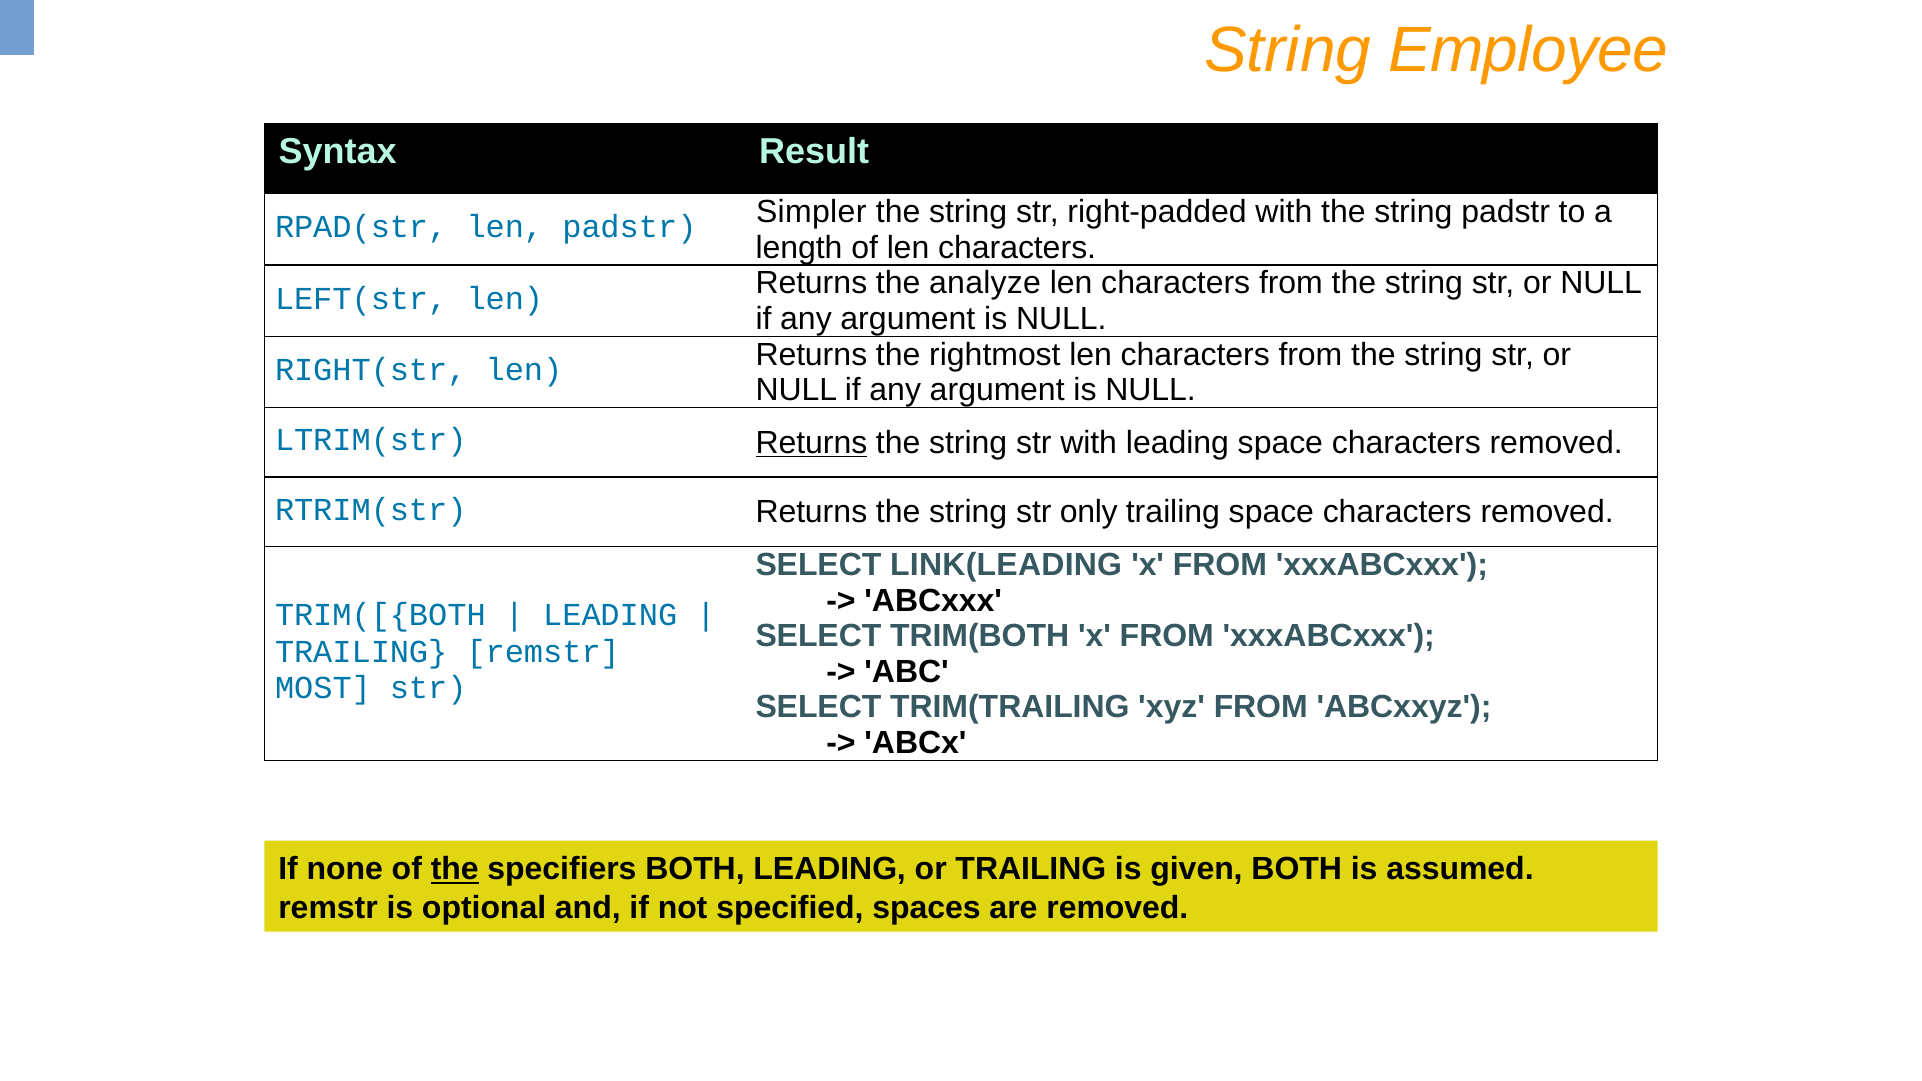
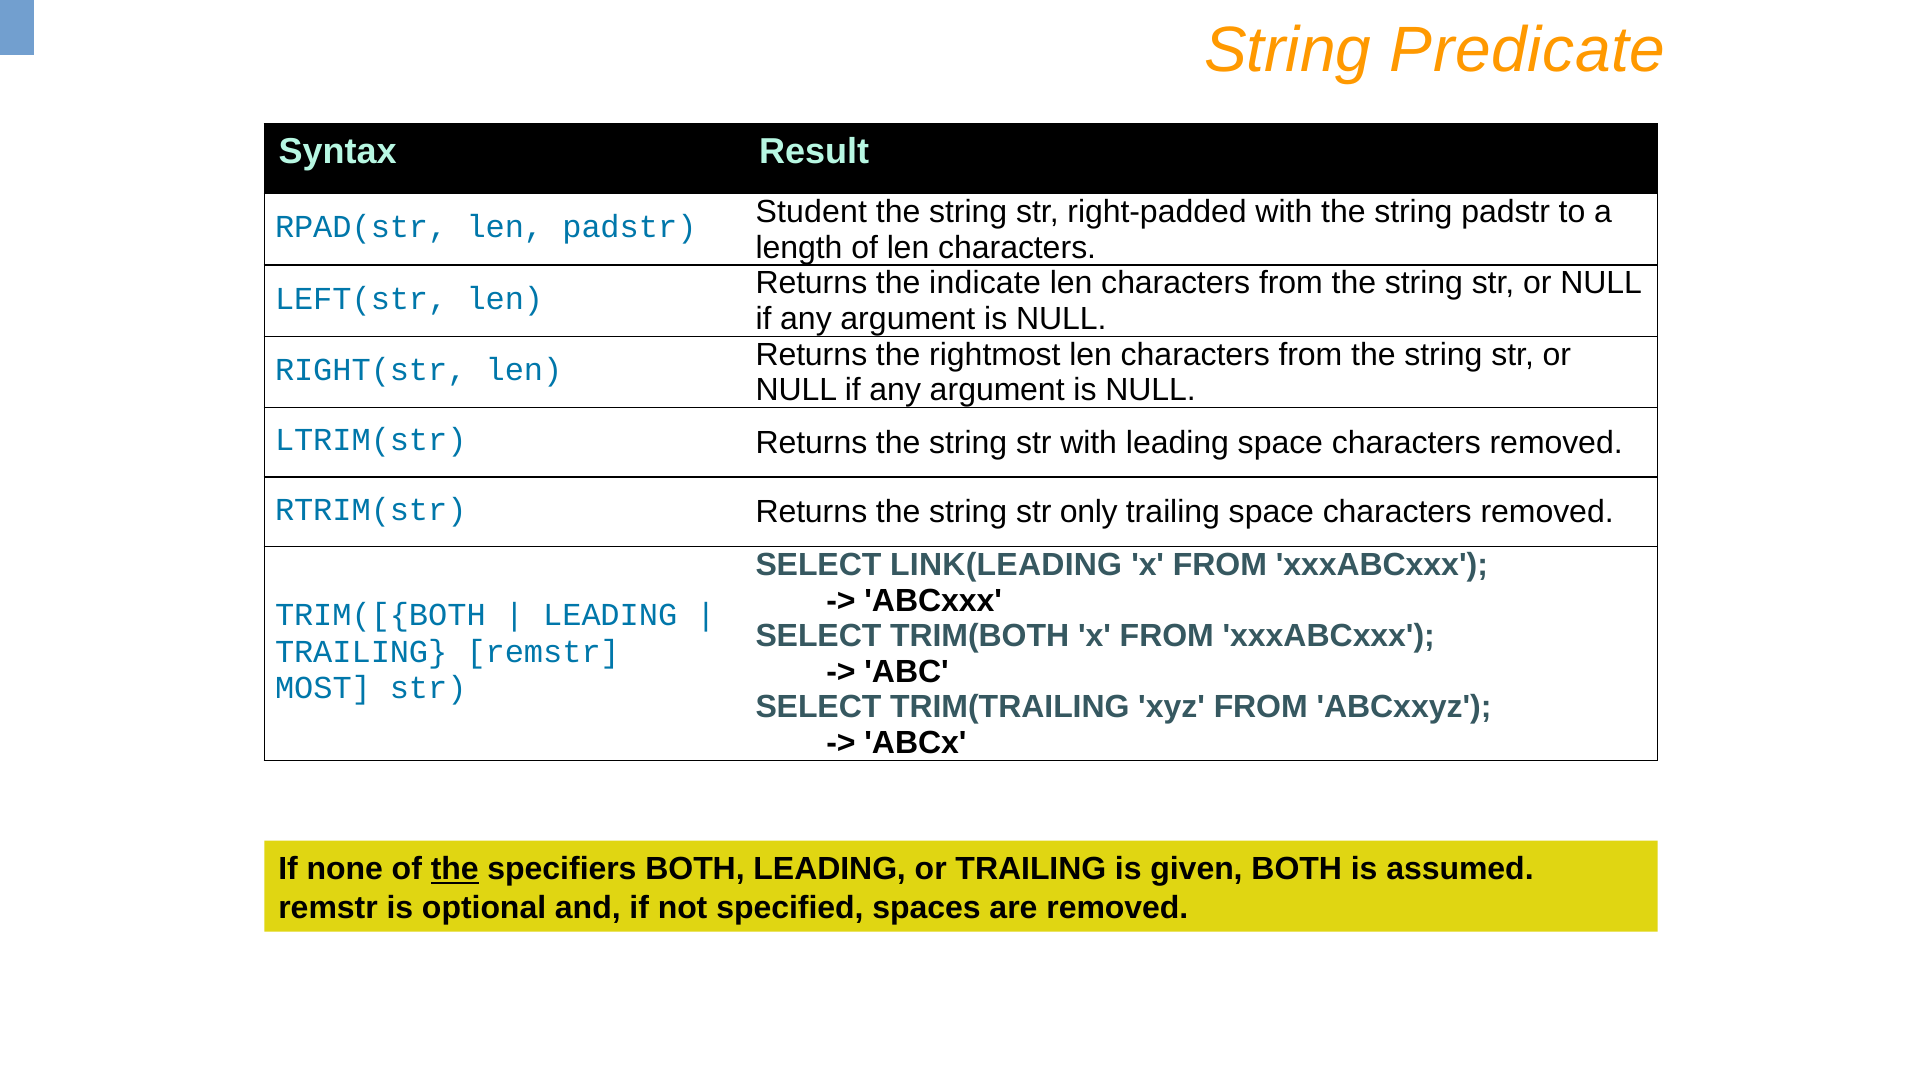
Employee: Employee -> Predicate
Simpler: Simpler -> Student
analyze: analyze -> indicate
Returns at (811, 443) underline: present -> none
